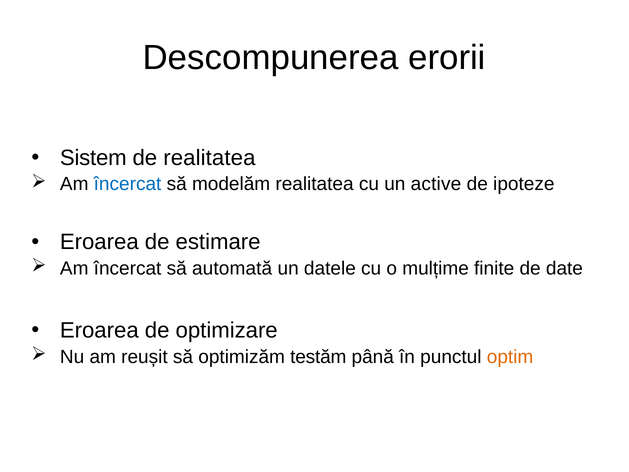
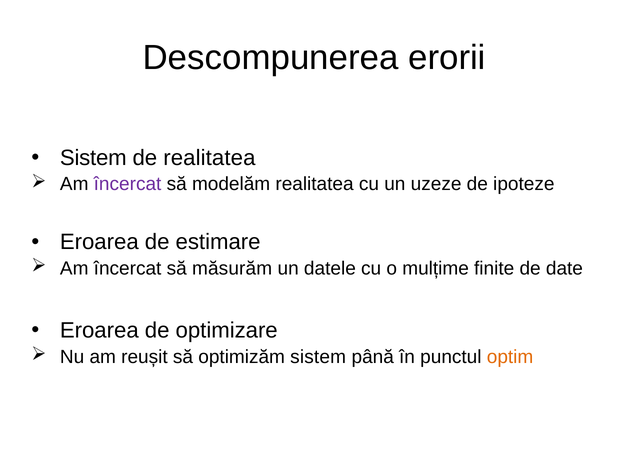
încercat at (128, 184) colour: blue -> purple
active: active -> uzeze
automată: automată -> măsurăm
optimizăm testăm: testăm -> sistem
